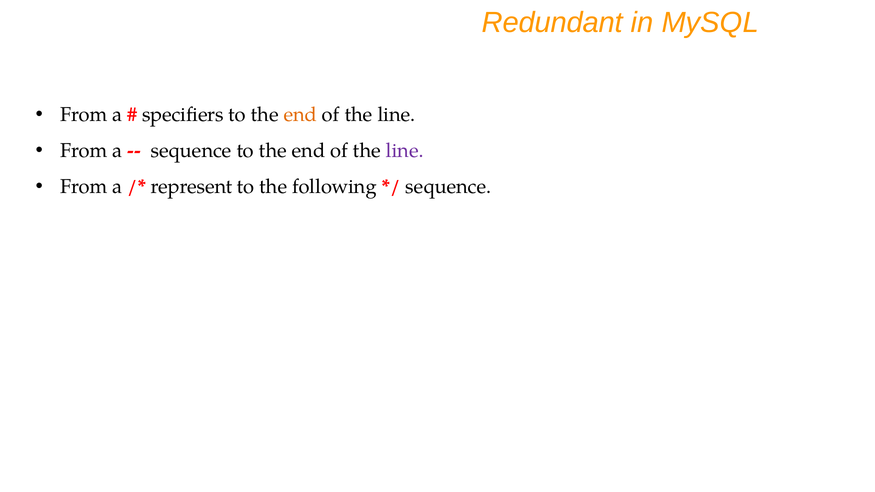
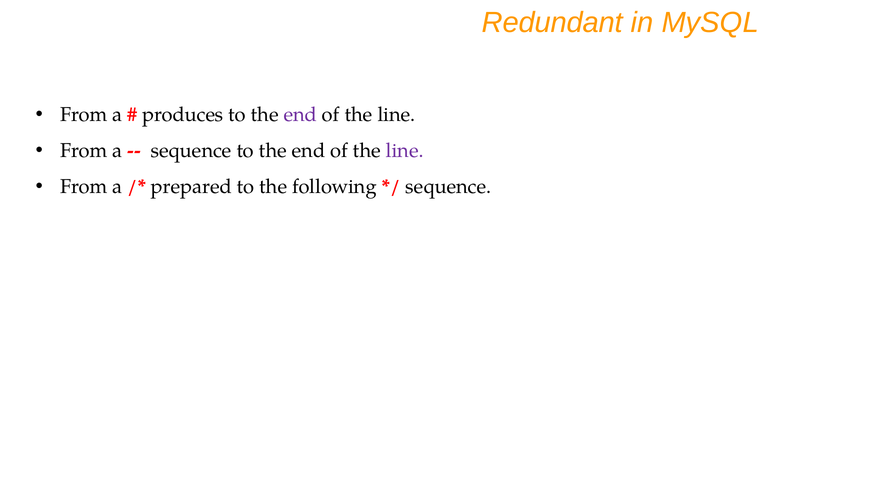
specifiers: specifiers -> produces
end at (300, 115) colour: orange -> purple
represent: represent -> prepared
